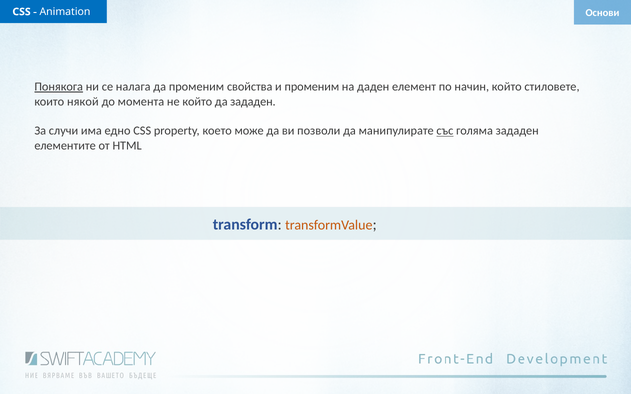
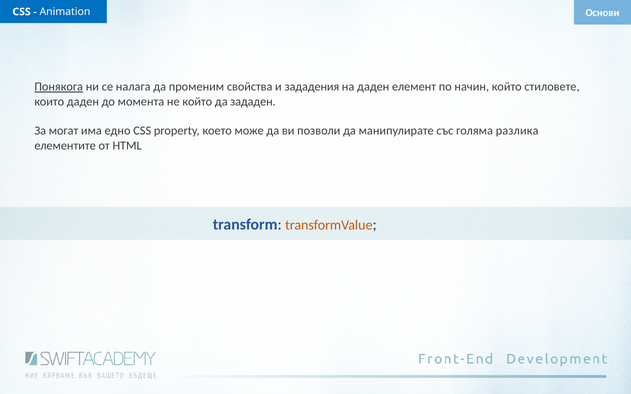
и променим: променим -> зададения
които някой: някой -> даден
случи: случи -> могат
със underline: present -> none
голяма зададен: зададен -> разлика
